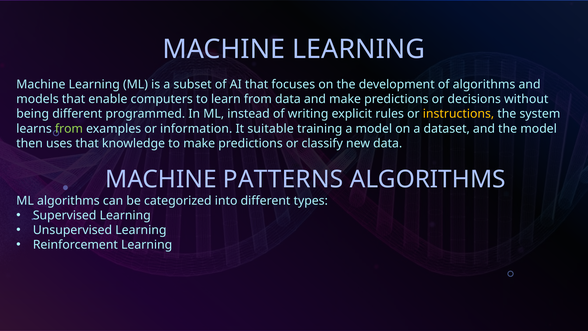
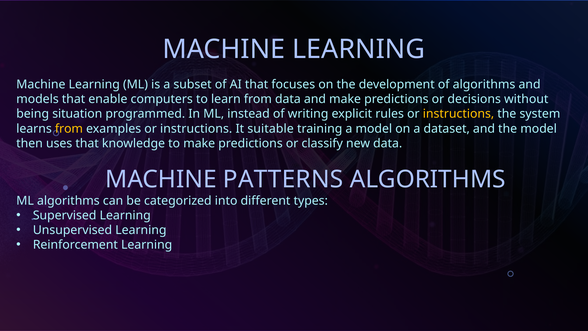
being different: different -> situation
from at (69, 129) colour: light green -> yellow
examples or information: information -> instructions
